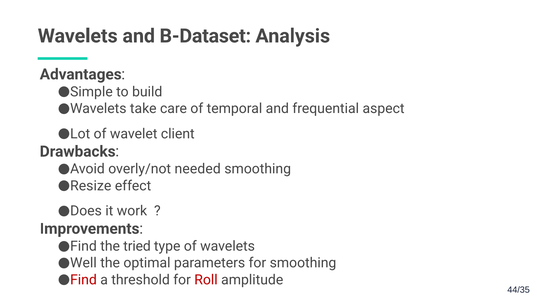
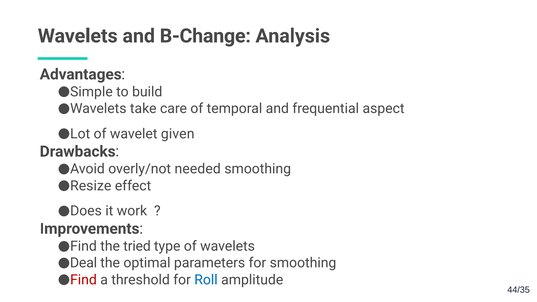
B-Dataset: B-Dataset -> B-Change
client: client -> given
Well: Well -> Deal
Roll colour: red -> blue
